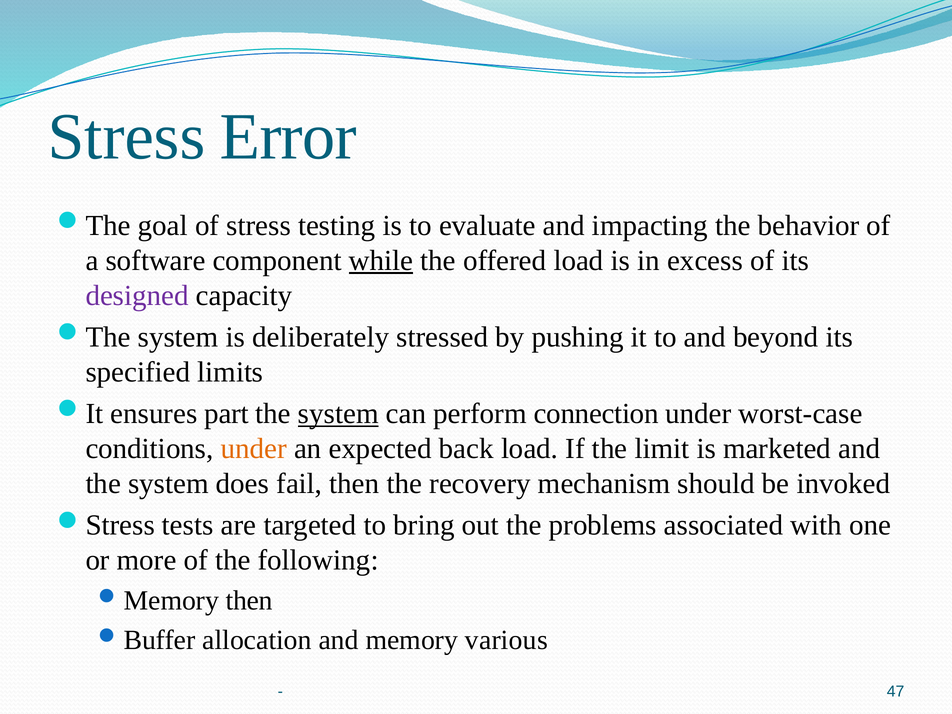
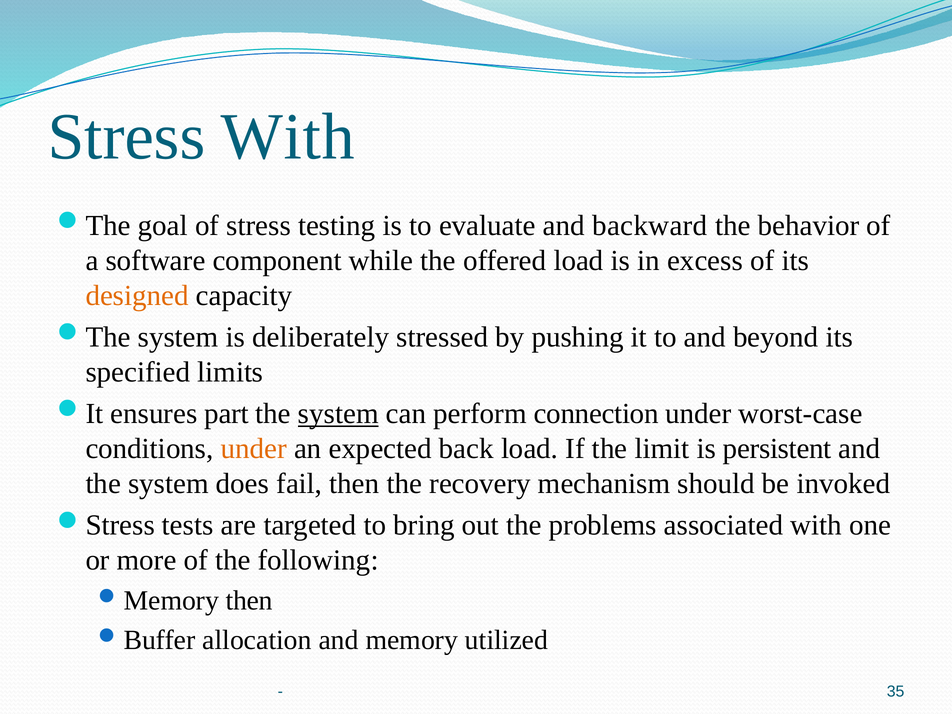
Stress Error: Error -> With
impacting: impacting -> backward
while underline: present -> none
designed colour: purple -> orange
marketed: marketed -> persistent
various: various -> utilized
47: 47 -> 35
